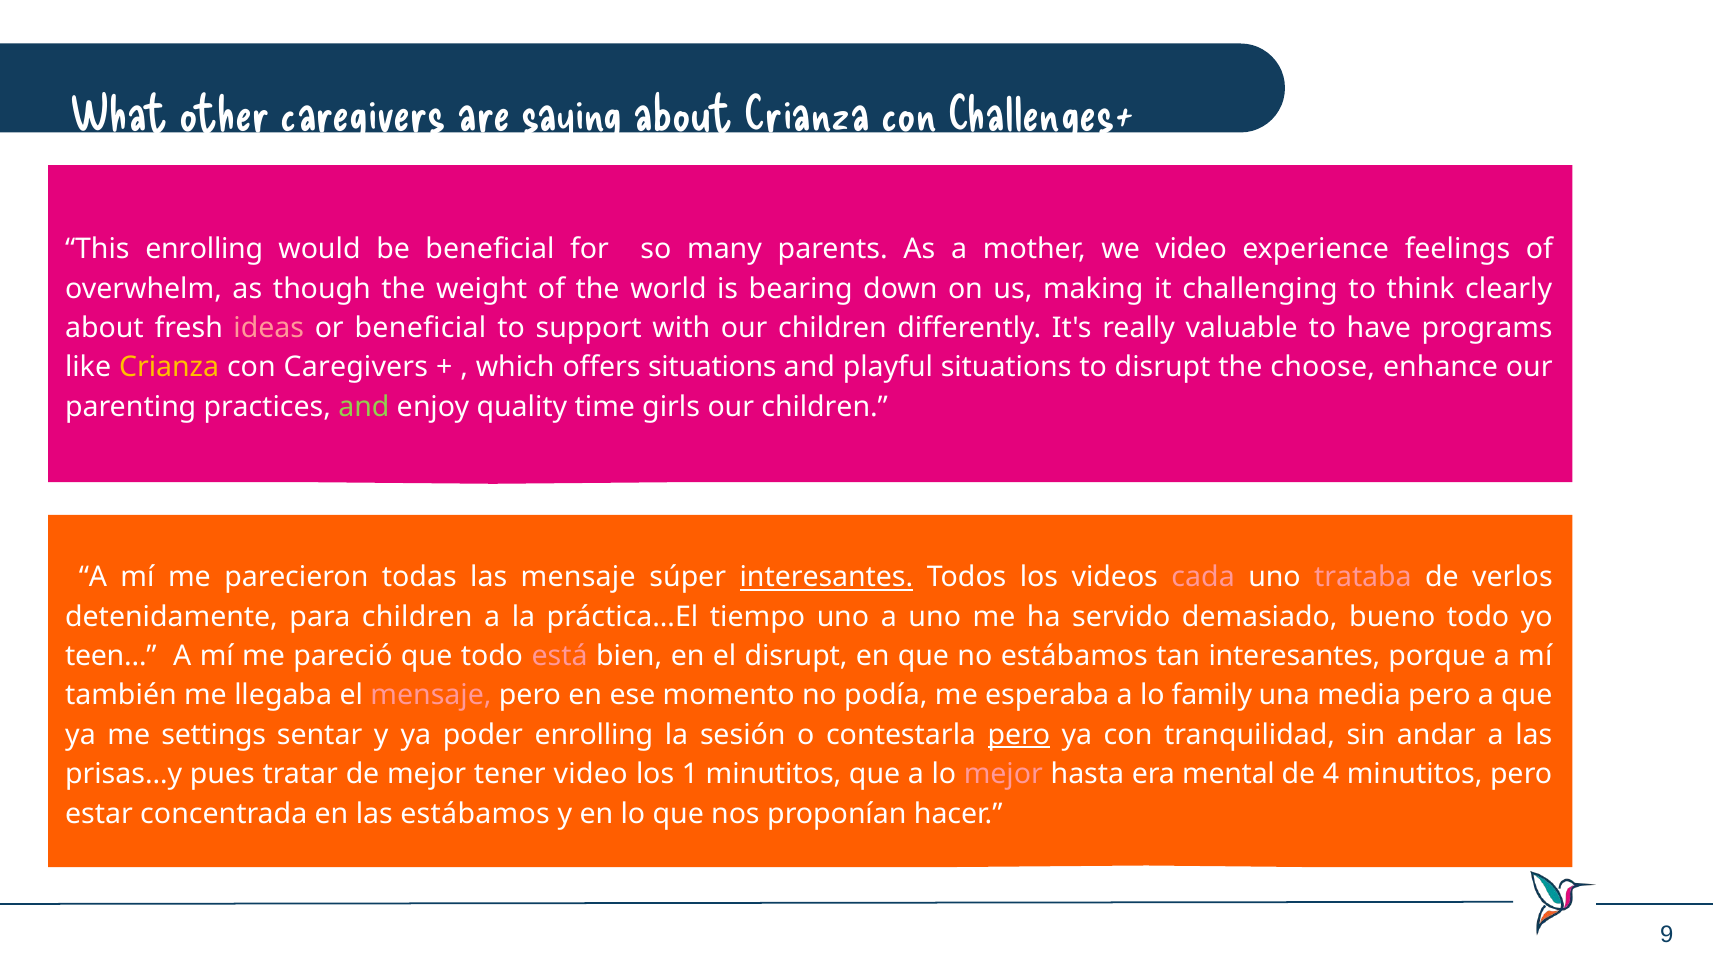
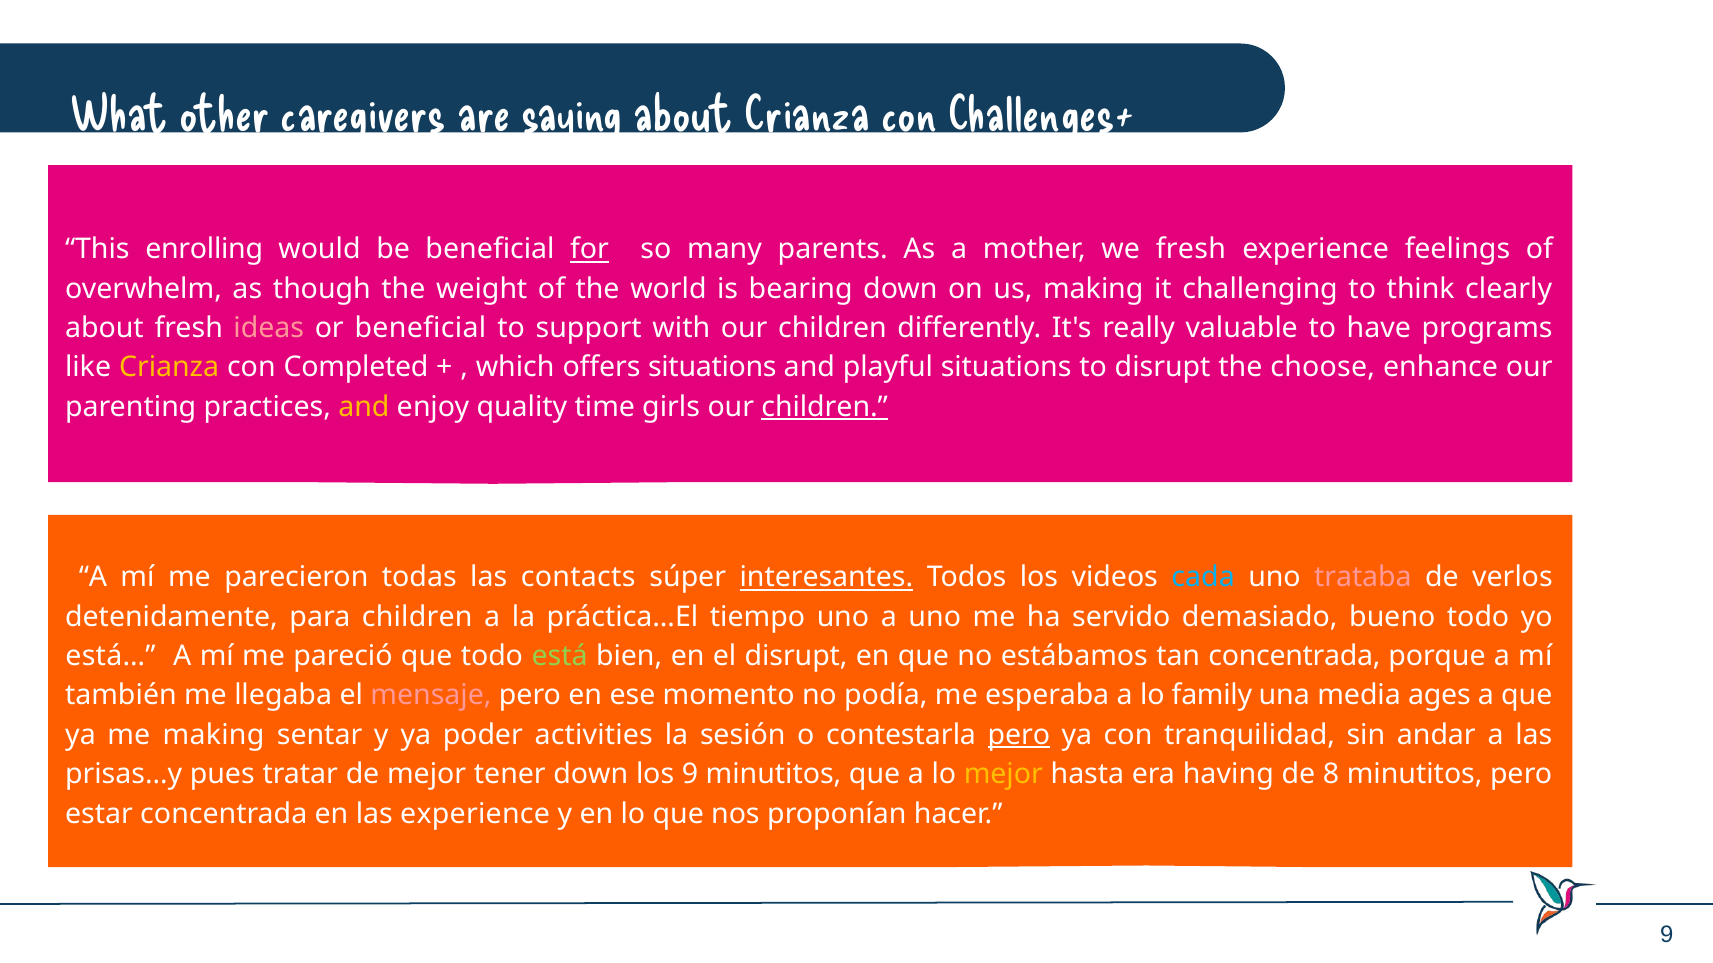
for underline: none -> present
we video: video -> fresh
con Caregivers: Caregivers -> Completed
and at (364, 407) colour: light green -> yellow
children at (825, 407) underline: none -> present
las mensaje: mensaje -> contacts
cada colour: pink -> light blue
teen…: teen… -> está…
está colour: pink -> light green
tan interesantes: interesantes -> concentrada
media pero: pero -> ages
me settings: settings -> making
poder enrolling: enrolling -> activities
tener video: video -> down
los 1: 1 -> 9
mejor at (1003, 775) colour: pink -> yellow
mental: mental -> having
4: 4 -> 8
las estábamos: estábamos -> experience
